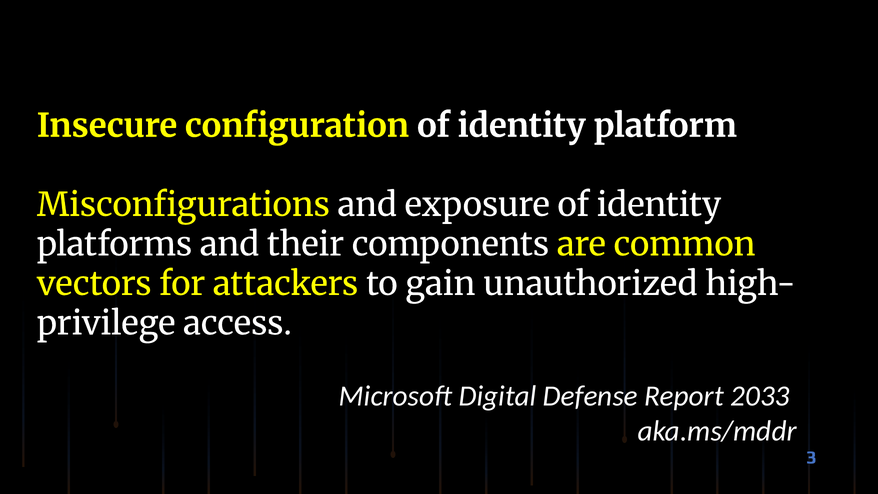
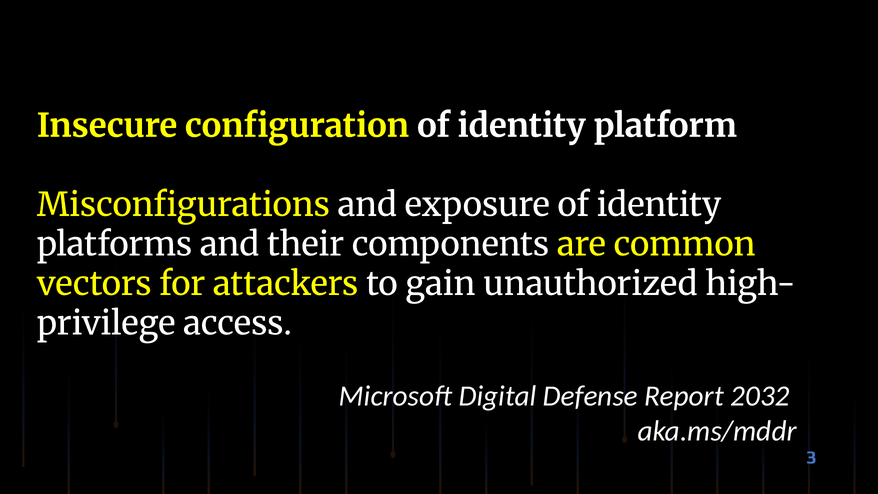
2033: 2033 -> 2032
